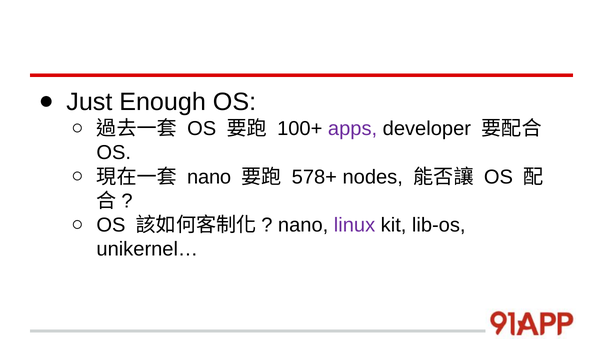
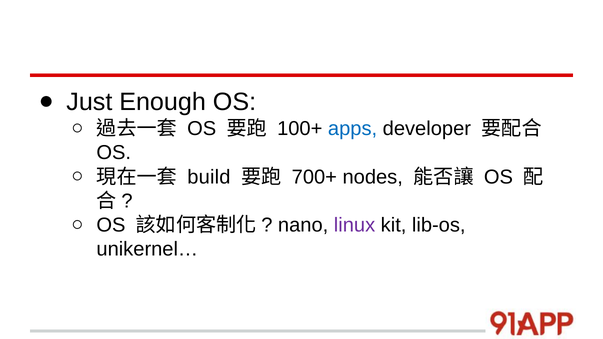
apps colour: purple -> blue
nano at (209, 177): nano -> build
578+: 578+ -> 700+
